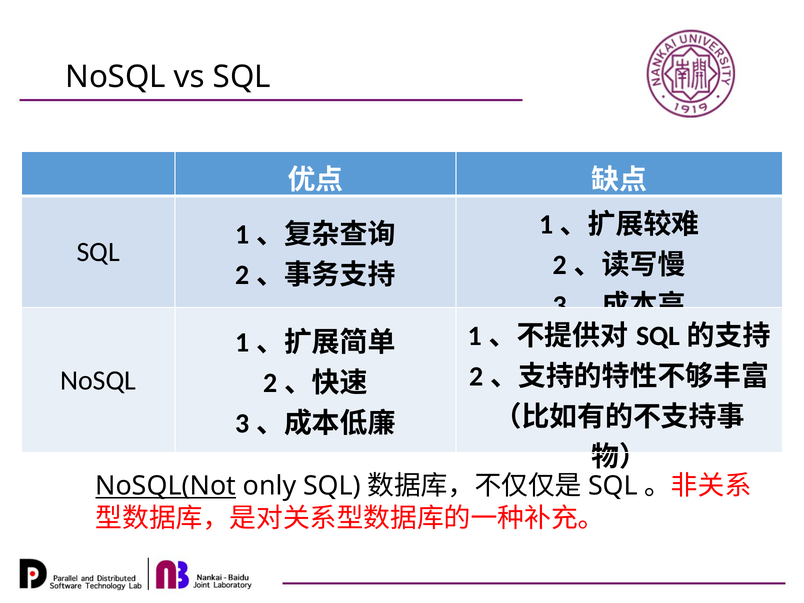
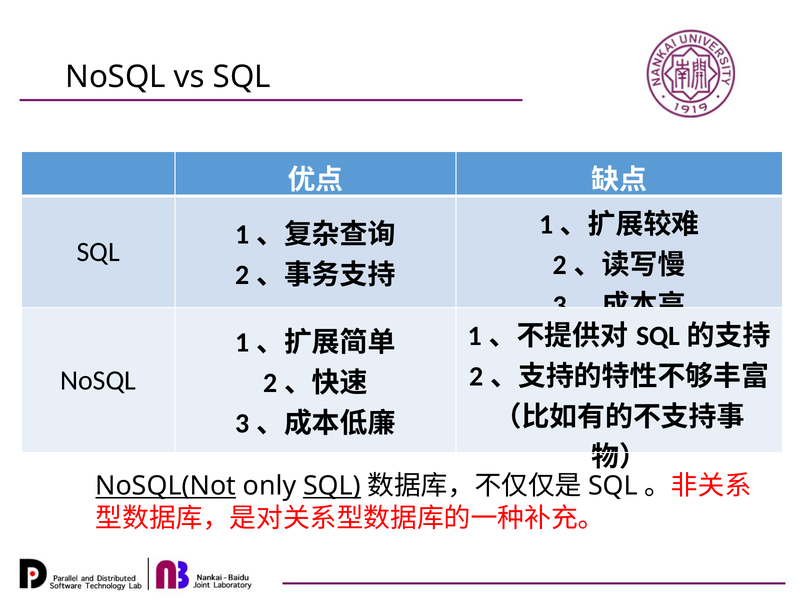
SQL at (332, 486) underline: none -> present
